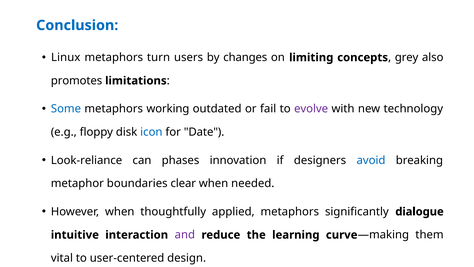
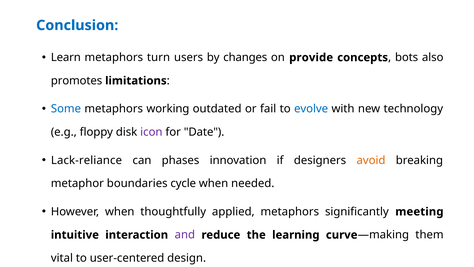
Linux: Linux -> Learn
limiting: limiting -> provide
grey: grey -> bots
evolve colour: purple -> blue
icon colour: blue -> purple
Look-reliance: Look-reliance -> Lack-reliance
avoid colour: blue -> orange
clear: clear -> cycle
dialogue: dialogue -> meeting
